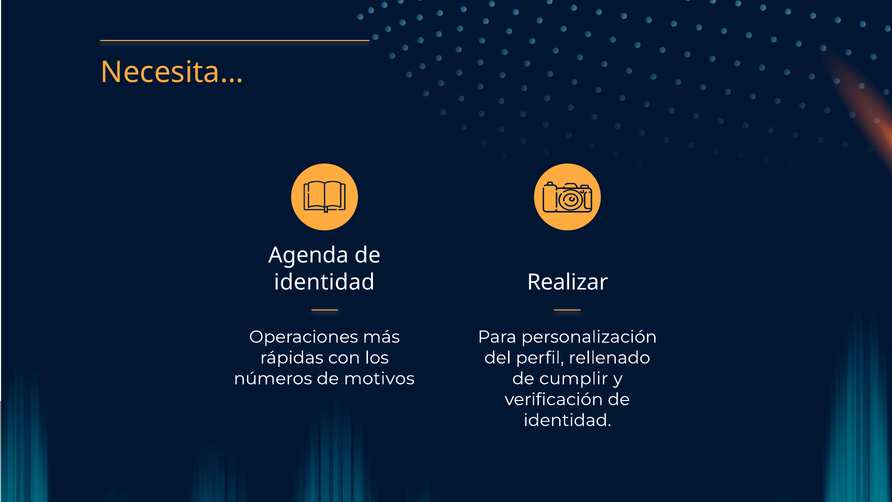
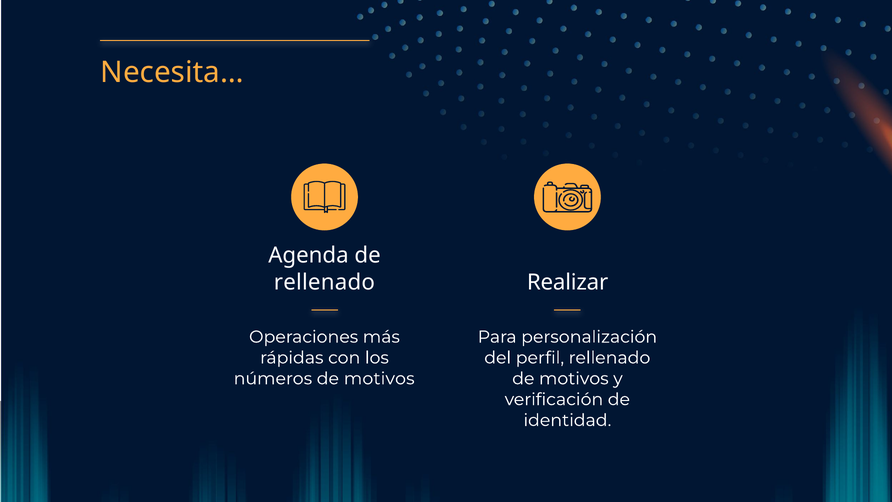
identidad at (324, 282): identidad -> rellenado
cumplir at (574, 378): cumplir -> motivos
